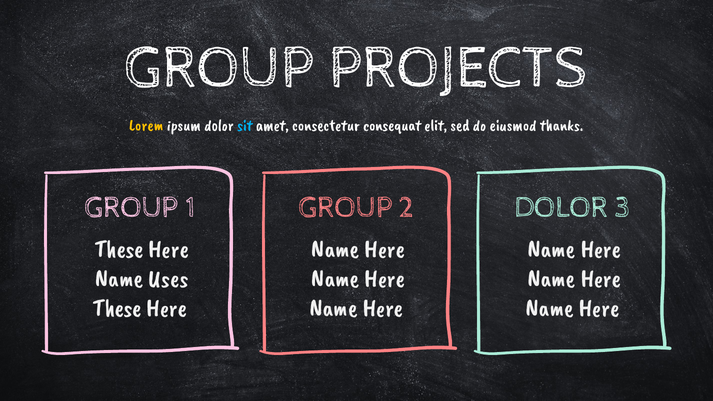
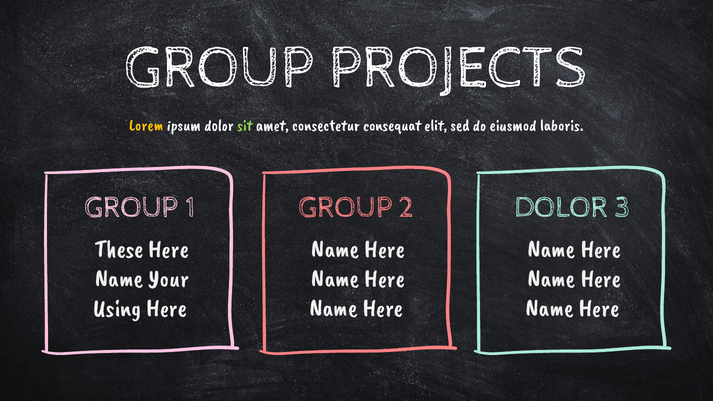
sit colour: light blue -> light green
thanks: thanks -> laboris
Uses: Uses -> Your
These at (117, 308): These -> Using
